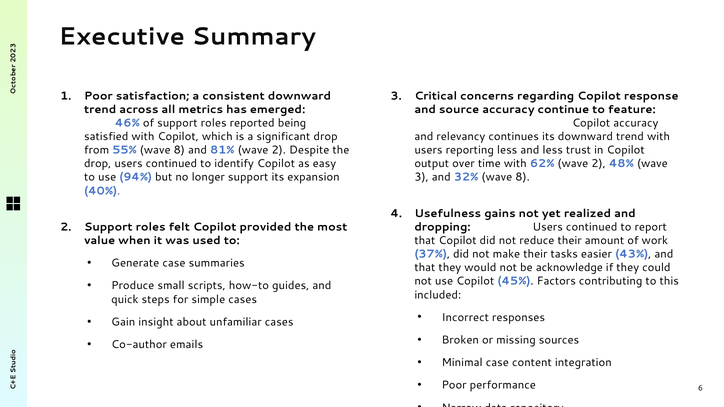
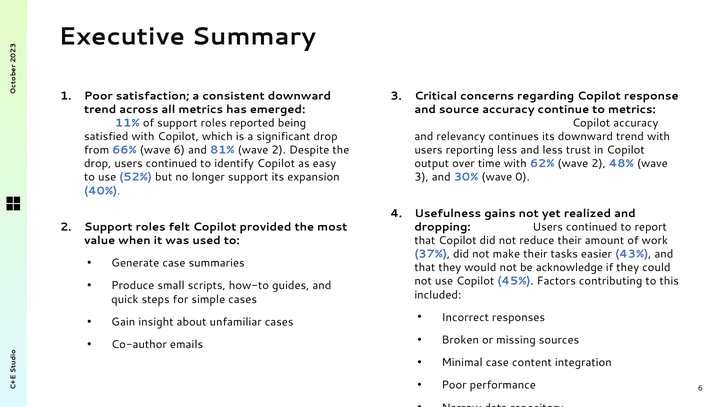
to feature: feature -> metrics
46%: 46% -> 11%
55%: 55% -> 66%
8 at (179, 150): 8 -> 6
94%: 94% -> 52%
32%: 32% -> 30%
8 at (523, 177): 8 -> 0
